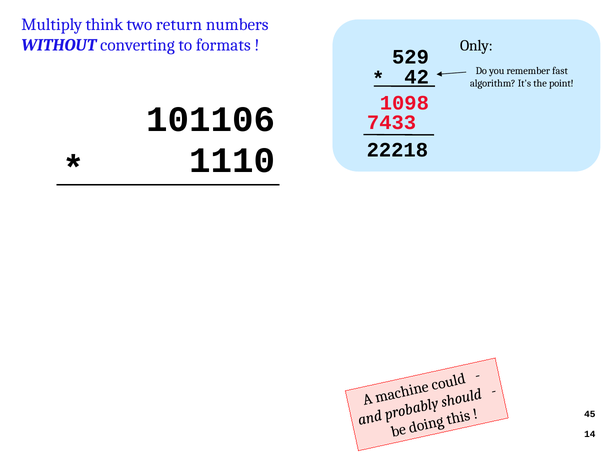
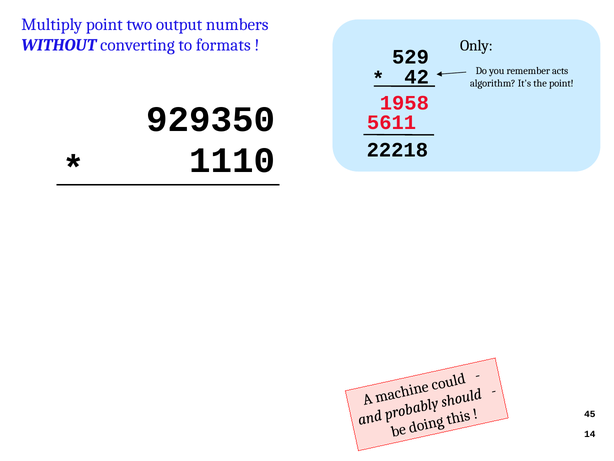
Multiply think: think -> point
return: return -> output
fast: fast -> acts
1098: 1098 -> 1958
101106: 101106 -> 929350
7433: 7433 -> 5611
